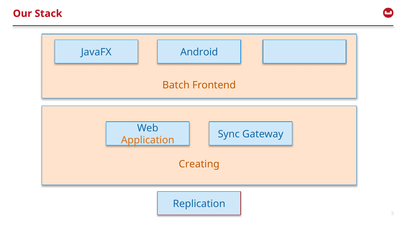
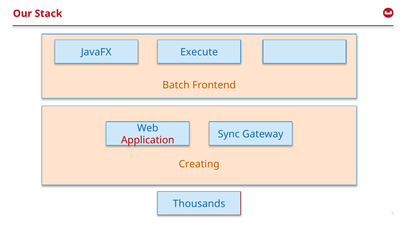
Android: Android -> Execute
Application colour: orange -> red
Replication: Replication -> Thousands
